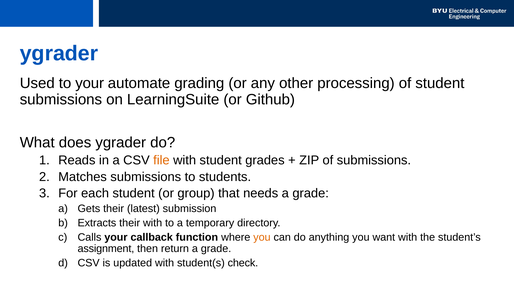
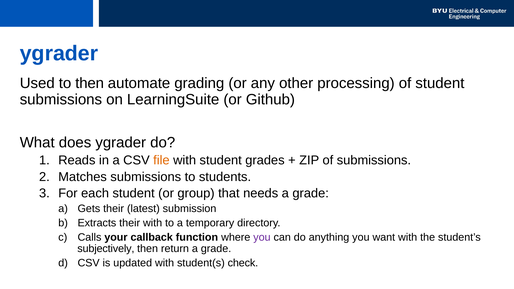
to your: your -> then
you at (262, 237) colour: orange -> purple
assignment: assignment -> subjectively
